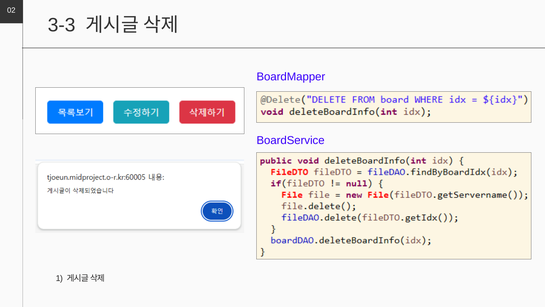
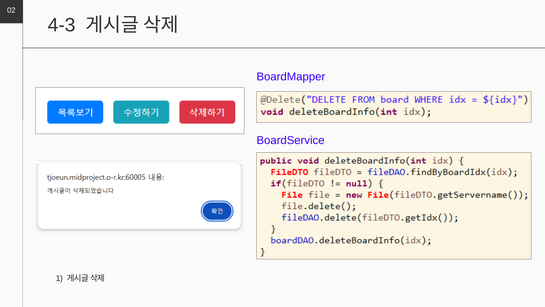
3-3: 3-3 -> 4-3
